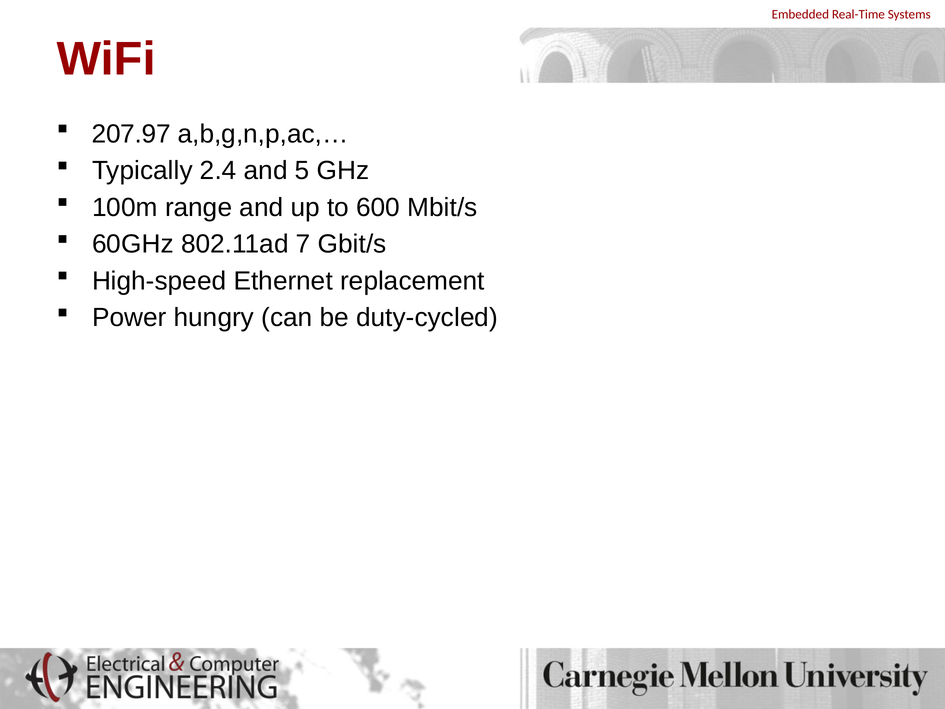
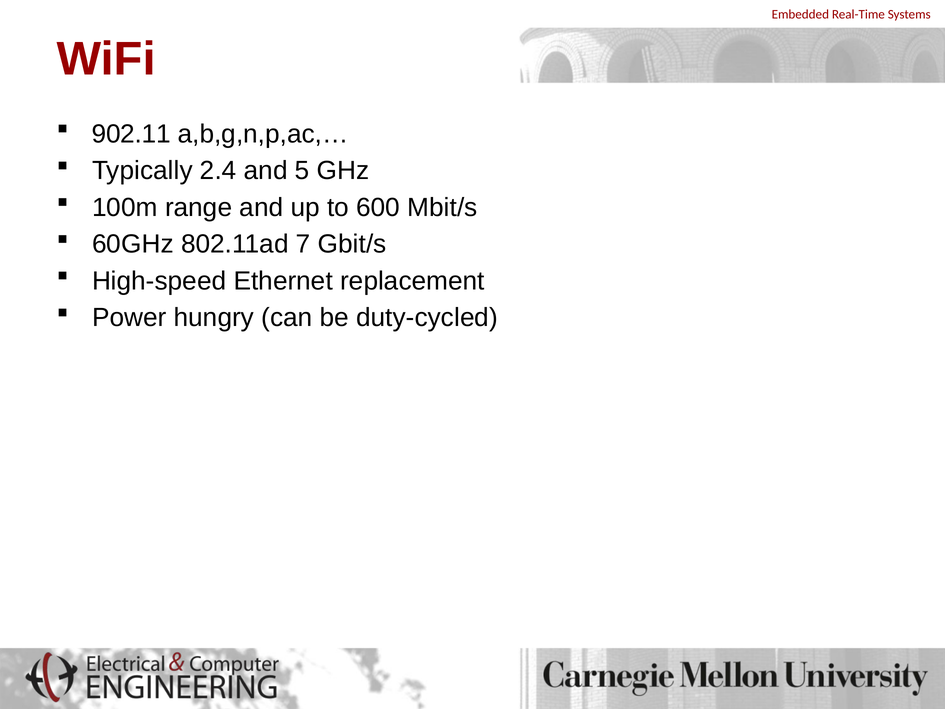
207.97: 207.97 -> 902.11
